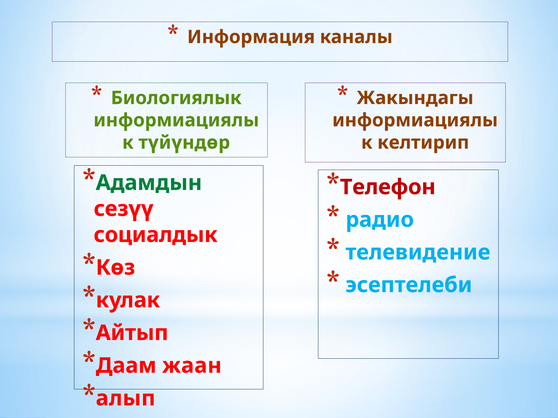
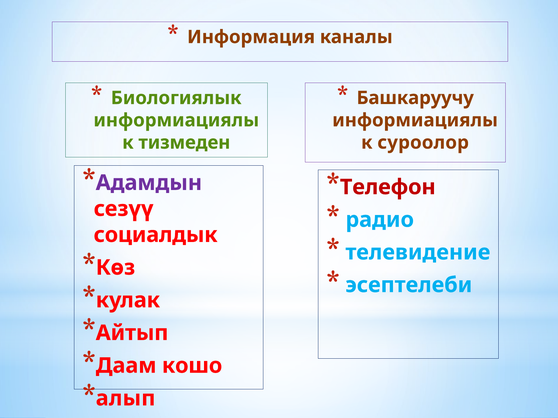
Жакындагы: Жакындагы -> Башкаруучу
келтирип: келтирип -> суроолор
түйүндөр: түйүндөр -> тизмеден
Адамдын colour: green -> purple
жаан: жаан -> кошо
